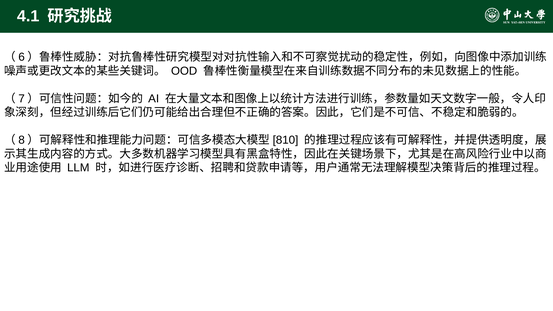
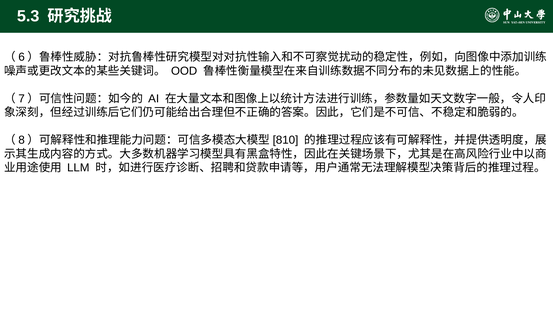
4.1: 4.1 -> 5.3
